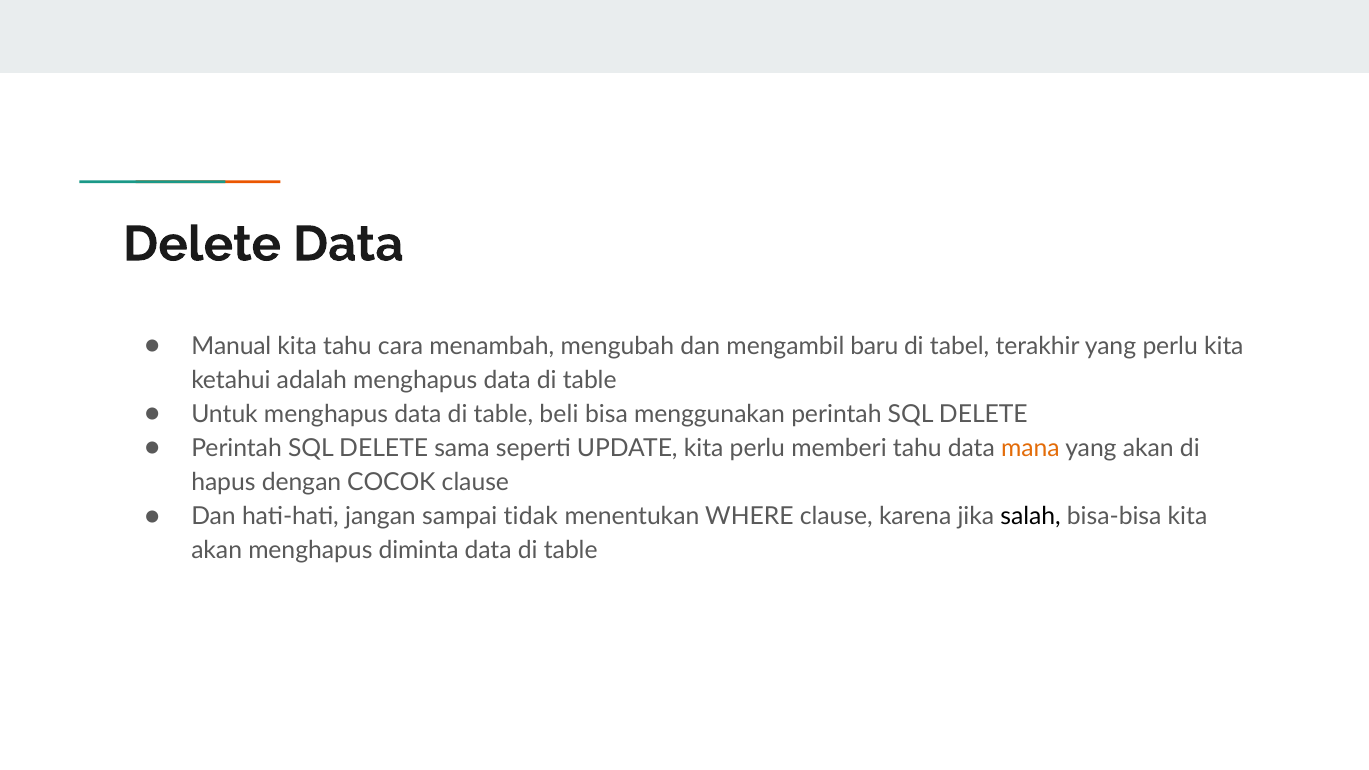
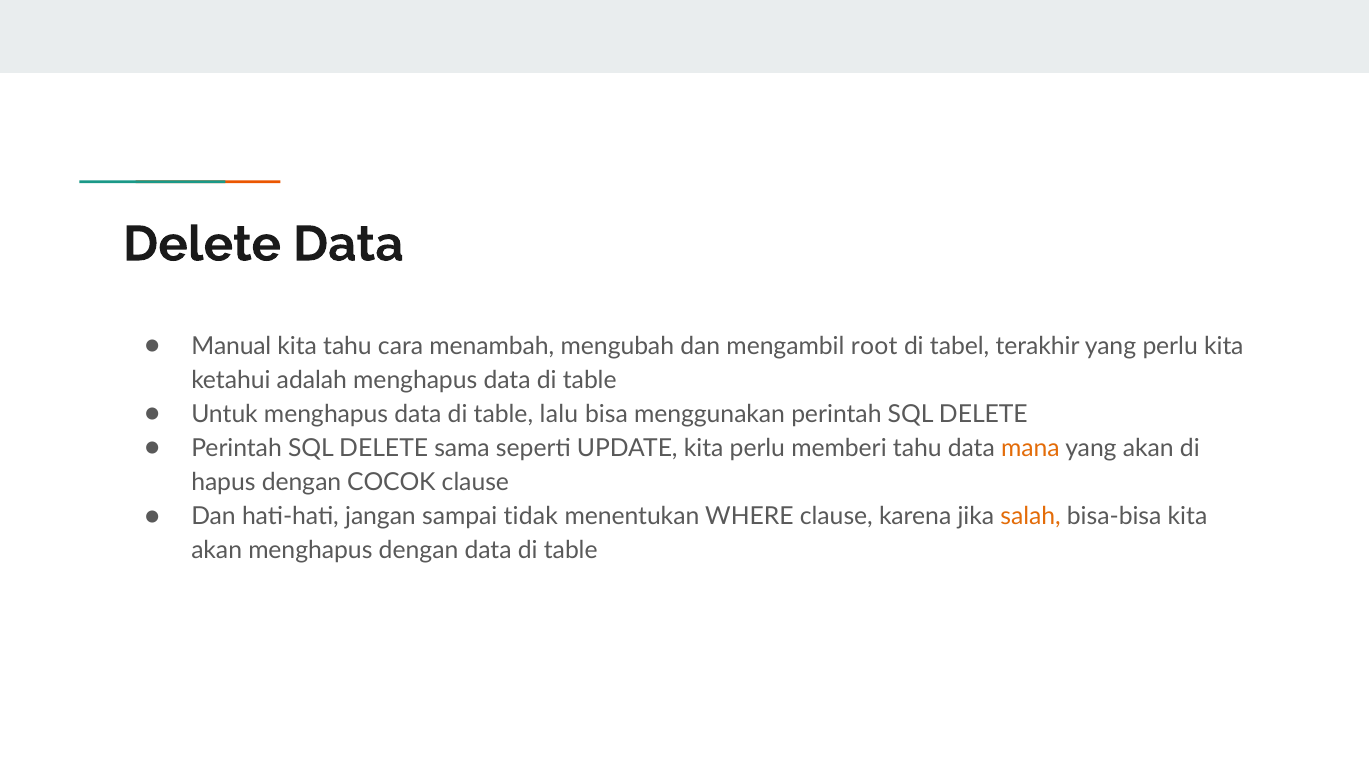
baru: baru -> root
beli: beli -> lalu
salah colour: black -> orange
menghapus diminta: diminta -> dengan
